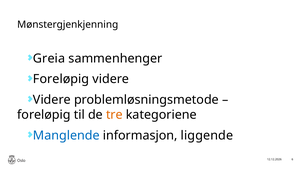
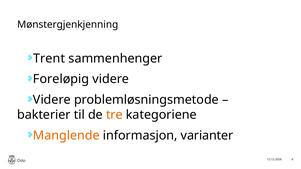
Greia: Greia -> Trent
foreløpig at (44, 115): foreløpig -> bakterier
Manglende colour: blue -> orange
liggende: liggende -> varianter
